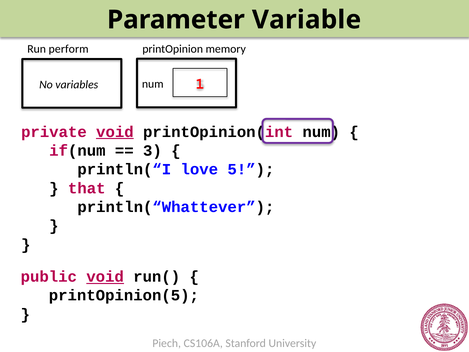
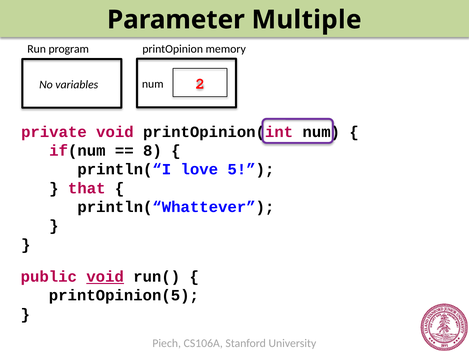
Variable: Variable -> Multiple
perform: perform -> program
1: 1 -> 2
void at (115, 132) underline: present -> none
3: 3 -> 8
